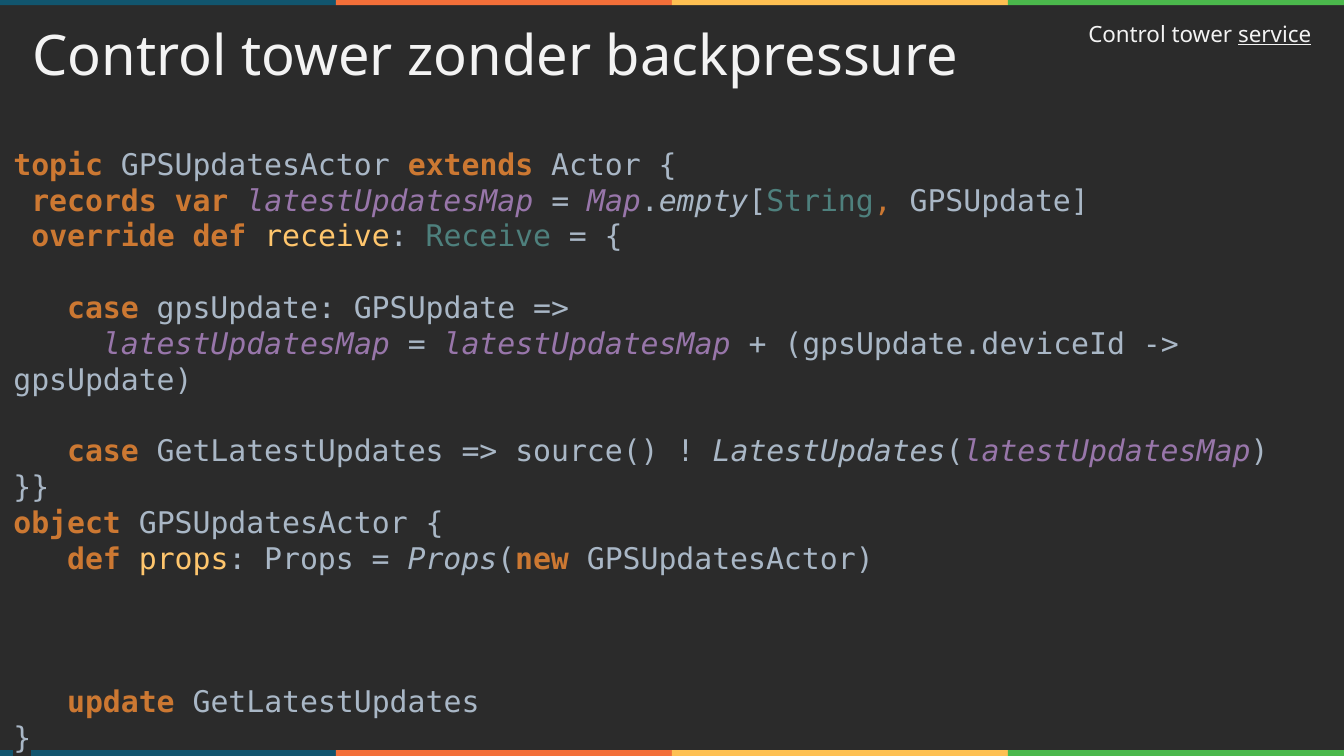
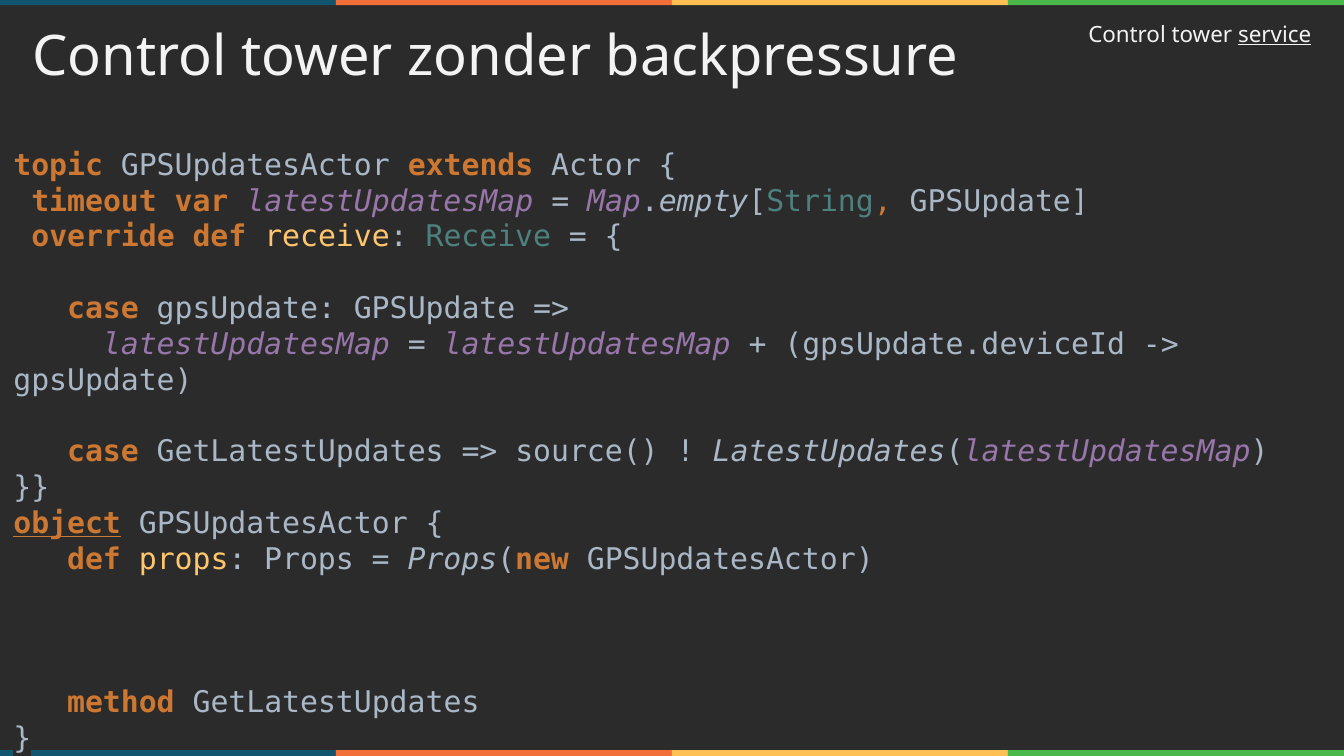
records: records -> timeout
object underline: none -> present
update: update -> method
